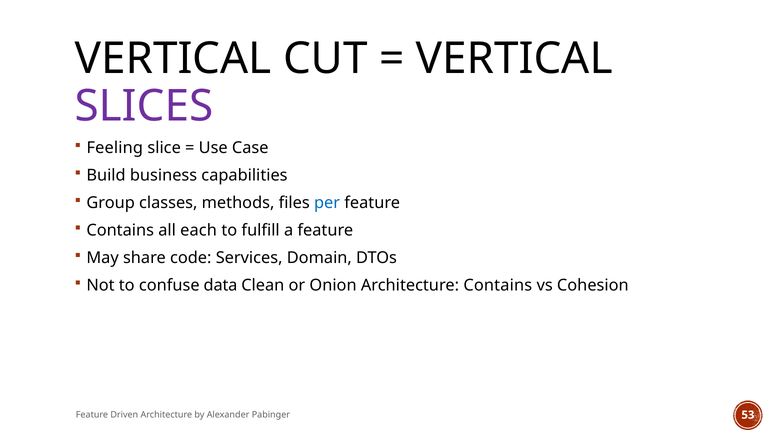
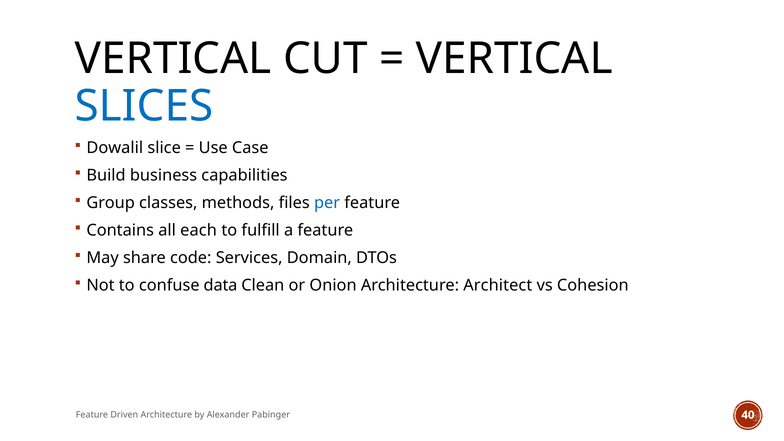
SLICES colour: purple -> blue
Feeling: Feeling -> Dowalil
Architecture Contains: Contains -> Architect
53: 53 -> 40
